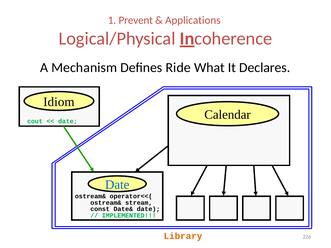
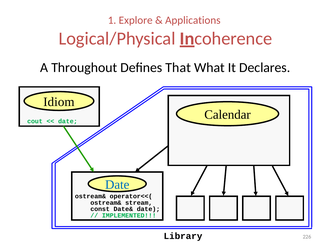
Prevent: Prevent -> Explore
Mechanism: Mechanism -> Throughout
Ride: Ride -> That
Library colour: orange -> black
